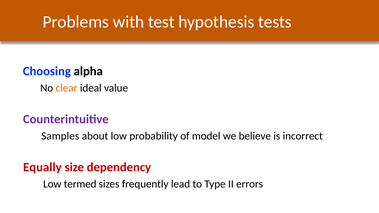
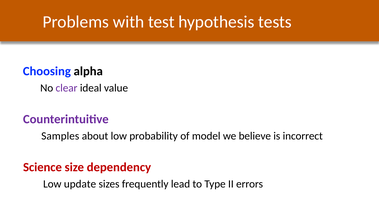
clear colour: orange -> purple
Equally: Equally -> Science
termed: termed -> update
